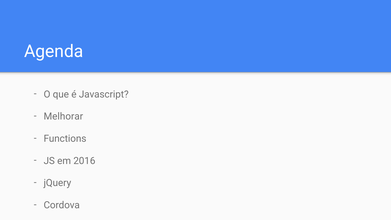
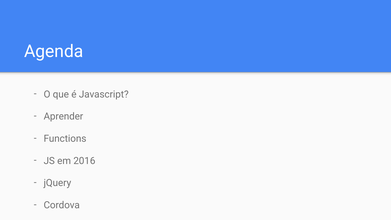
Melhorar: Melhorar -> Aprender
